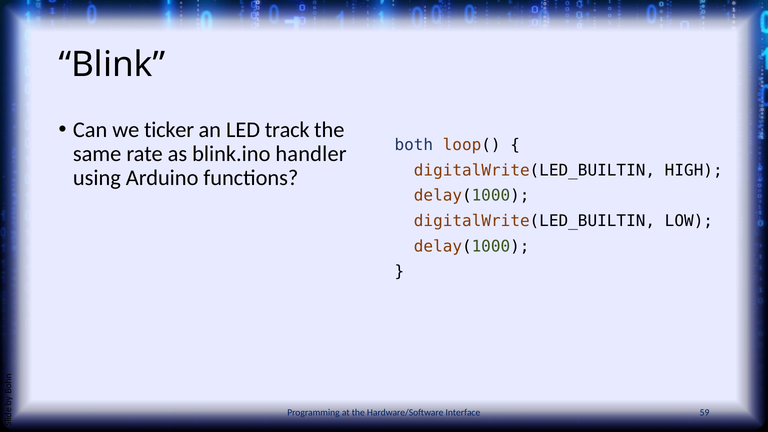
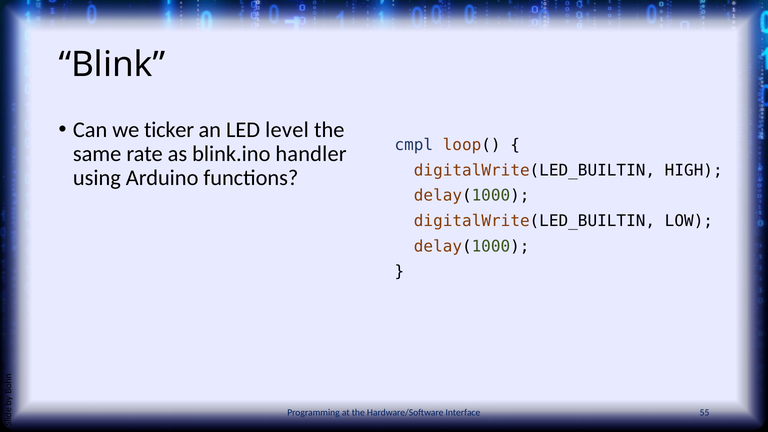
track: track -> level
both: both -> cmpl
59: 59 -> 55
